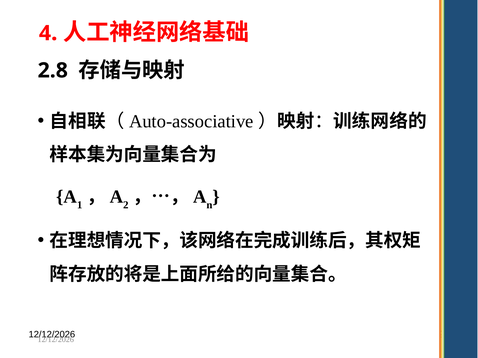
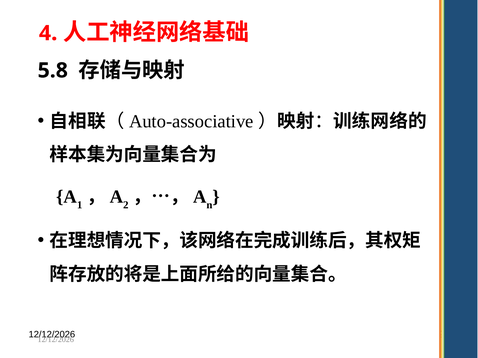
2.8: 2.8 -> 5.8
